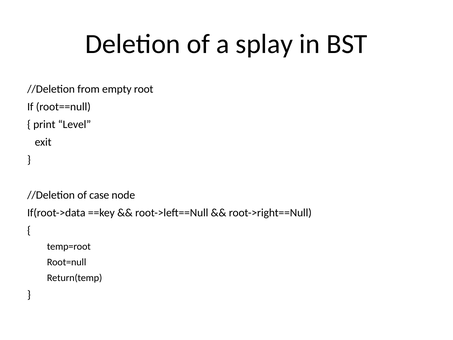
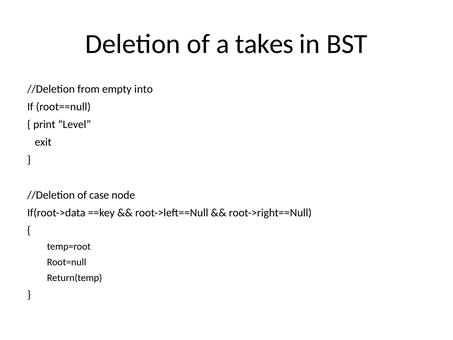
splay: splay -> takes
root: root -> into
